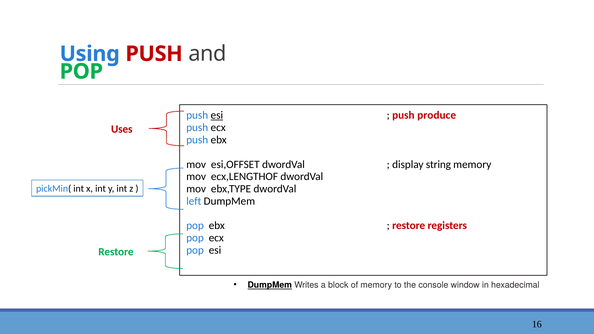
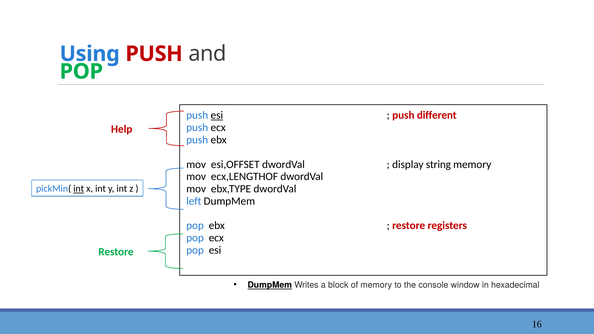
produce: produce -> different
Uses: Uses -> Help
int at (79, 189) underline: none -> present
